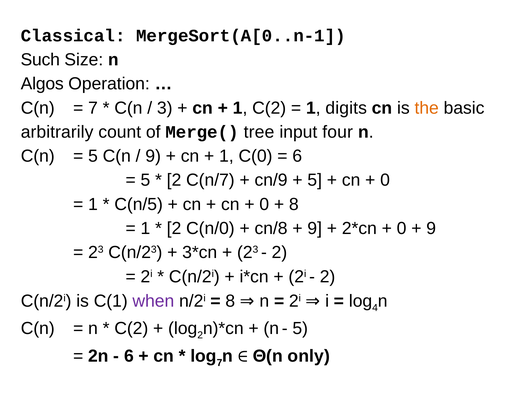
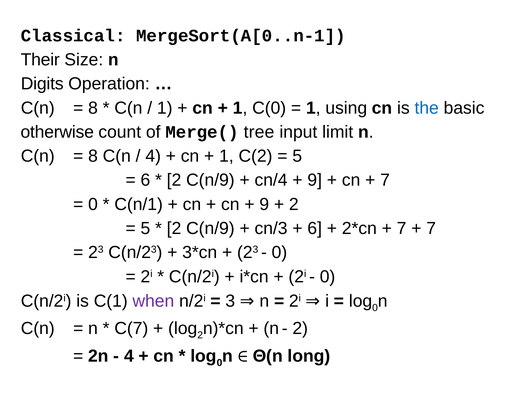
Such: Such -> Their
Algos: Algos -> Digits
7 at (93, 108): 7 -> 8
3 at (165, 108): 3 -> 1
1 C(2: C(2 -> C(0
digits: digits -> using
the colour: orange -> blue
arbitrarily: arbitrarily -> otherwise
four: four -> limit
5 at (93, 156): 5 -> 8
9 at (153, 156): 9 -> 4
C(0: C(0 -> C(2
6 at (297, 156): 6 -> 5
5 at (145, 180): 5 -> 6
C(n/7 at (210, 180): C(n/7 -> C(n/9
cn/9: cn/9 -> cn/4
5 at (315, 180): 5 -> 9
0 at (385, 180): 0 -> 7
1 at (93, 204): 1 -> 0
C(n/5: C(n/5 -> C(n/1
0 at (264, 204): 0 -> 9
8 at (294, 204): 8 -> 2
1 at (145, 228): 1 -> 5
C(n/0 at (210, 228): C(n/0 -> C(n/9
cn/8: cn/8 -> cn/3
9 at (315, 228): 9 -> 6
0 at (402, 228): 0 -> 7
9 at (431, 228): 9 -> 7
2 at (279, 252): 2 -> 0
2 at (328, 277): 2 -> 0
8 at (230, 301): 8 -> 3
4 at (375, 308): 4 -> 0
C(2 at (131, 329): C(2 -> C(7
5 at (300, 329): 5 -> 2
6 at (129, 356): 6 -> 4
7 at (220, 363): 7 -> 0
only: only -> long
